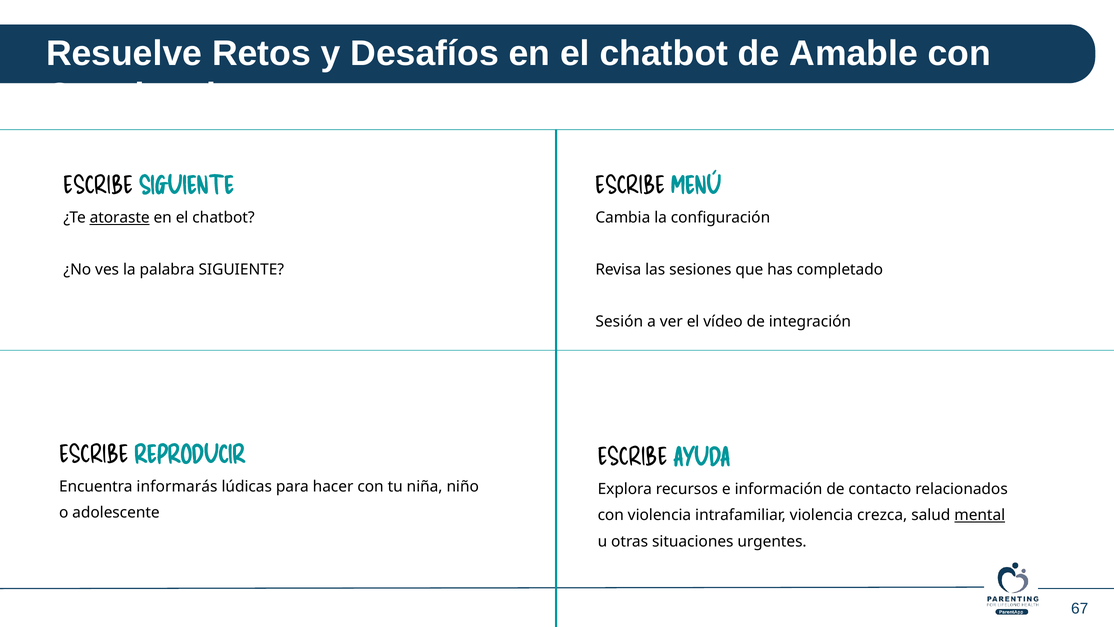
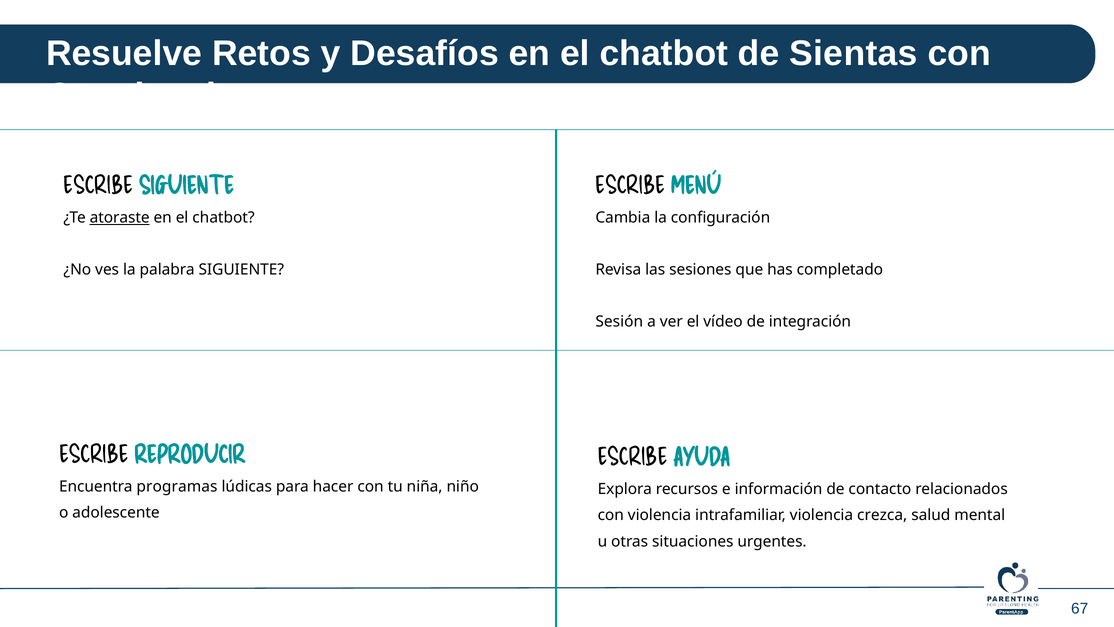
Amable: Amable -> Sientas
informarás: informarás -> programas
mental underline: present -> none
